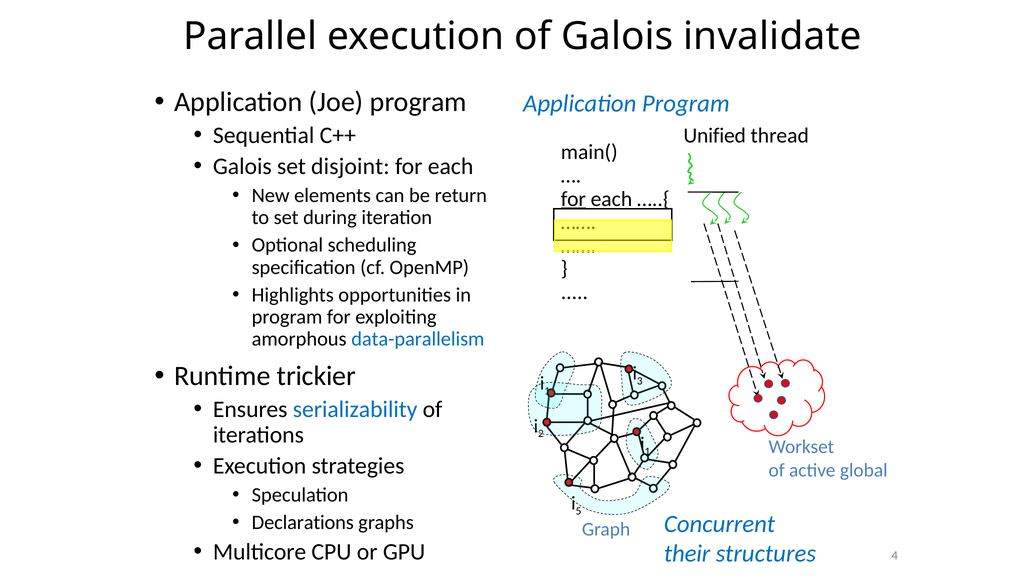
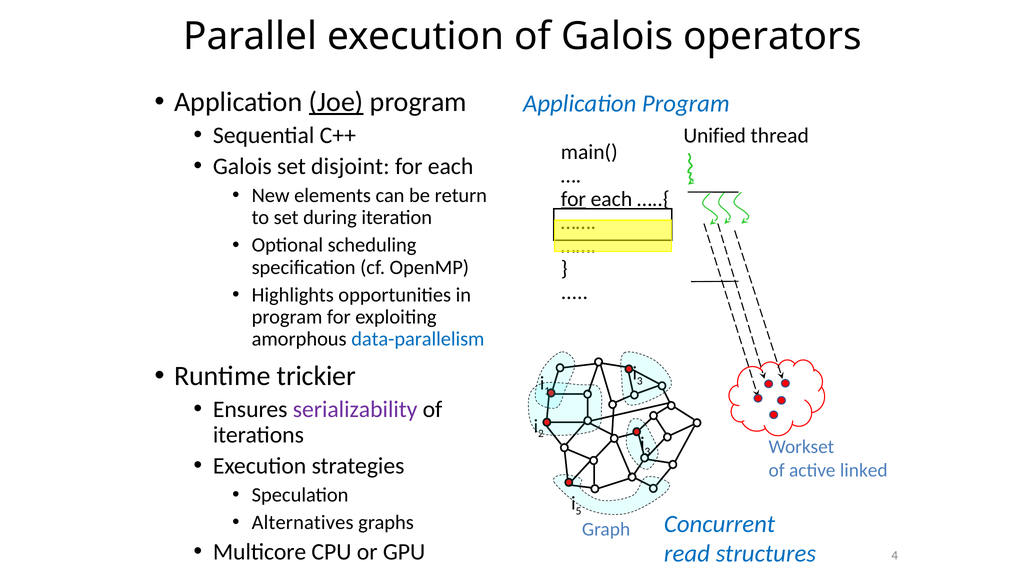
invalidate: invalidate -> operators
Joe underline: none -> present
serializability colour: blue -> purple
1 at (647, 452): 1 -> 3
global: global -> linked
Declarations: Declarations -> Alternatives
their: their -> read
